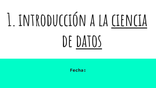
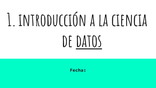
ciencia underline: present -> none
